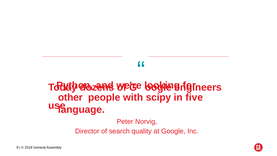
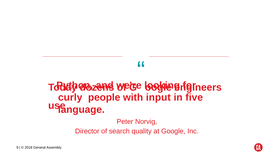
other: other -> curly
scipy: scipy -> input
